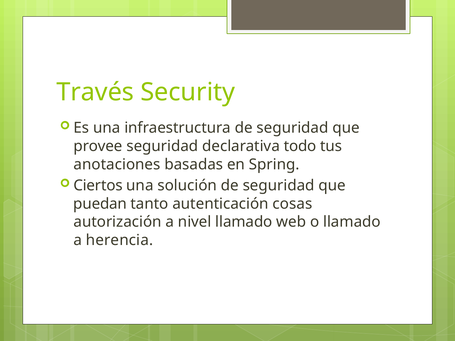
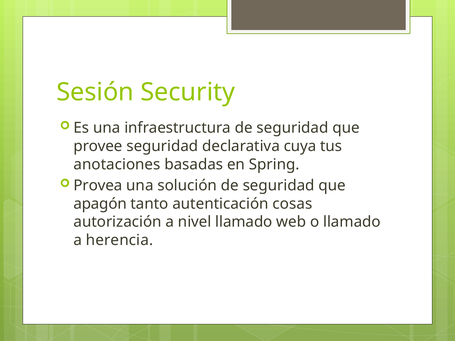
Través: Través -> Sesión
todo: todo -> cuya
Ciertos: Ciertos -> Provea
puedan: puedan -> apagón
